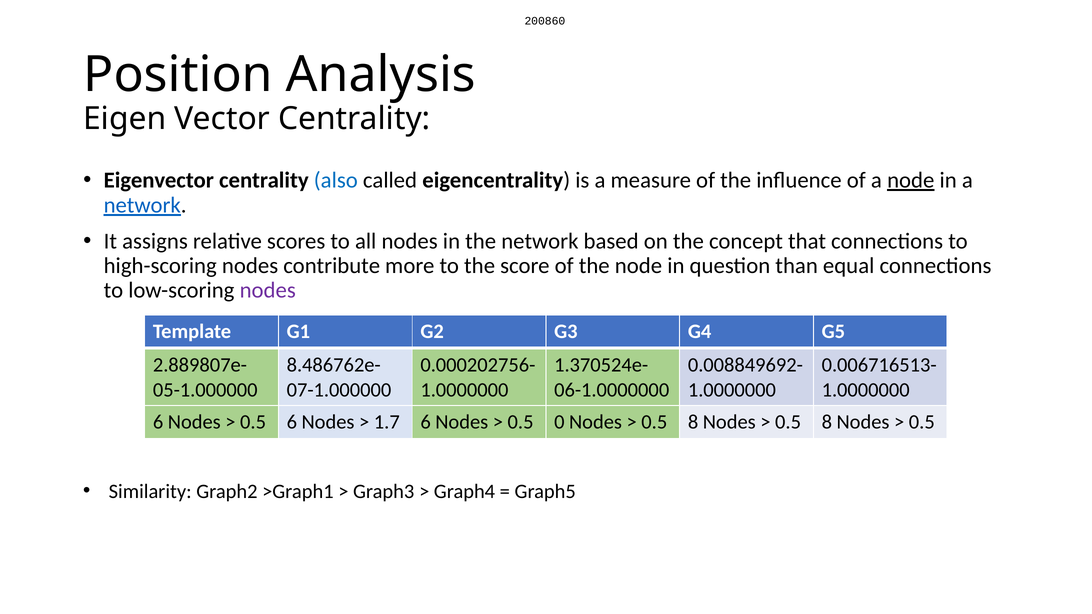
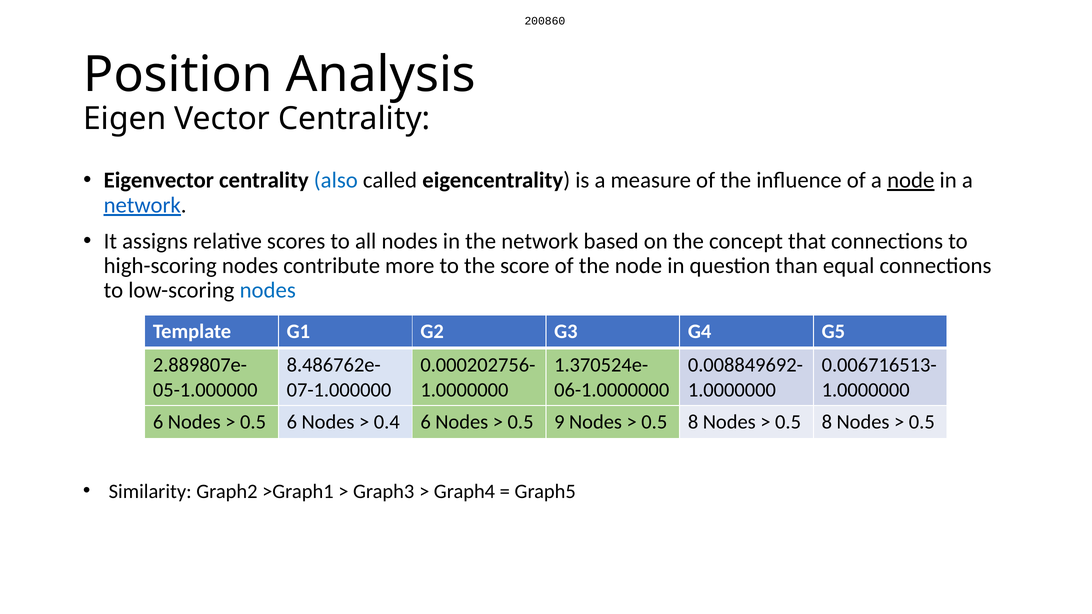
nodes at (268, 290) colour: purple -> blue
1.7: 1.7 -> 0.4
0: 0 -> 9
